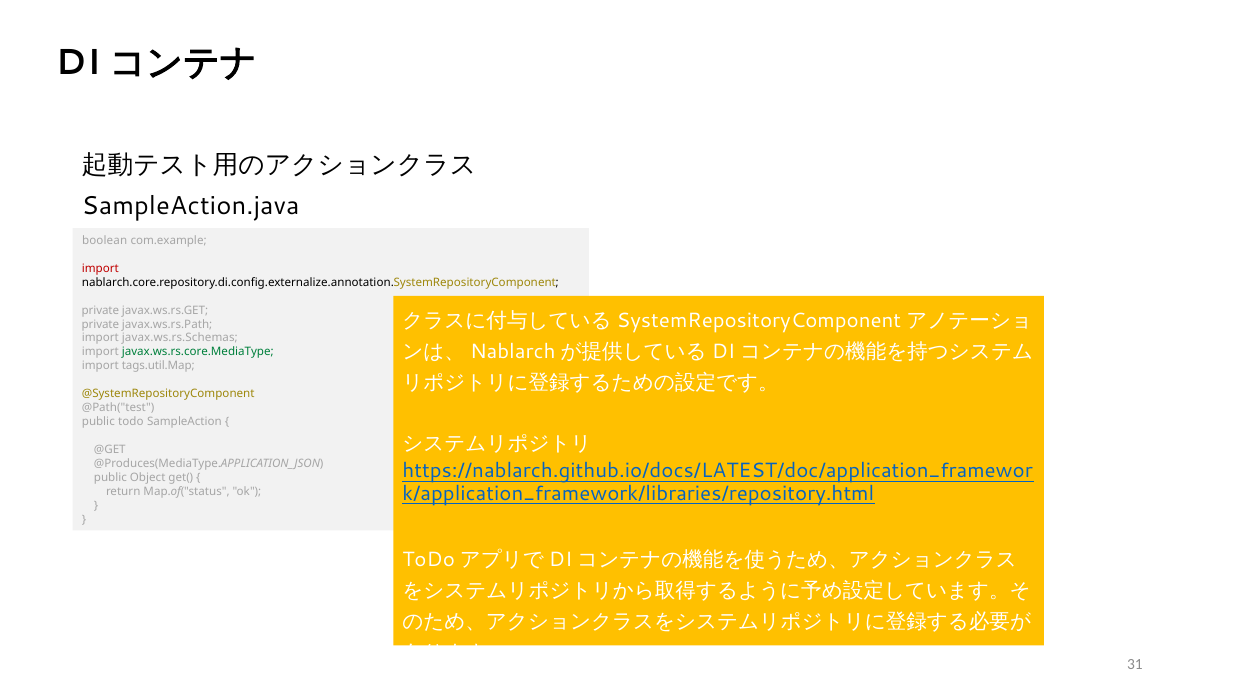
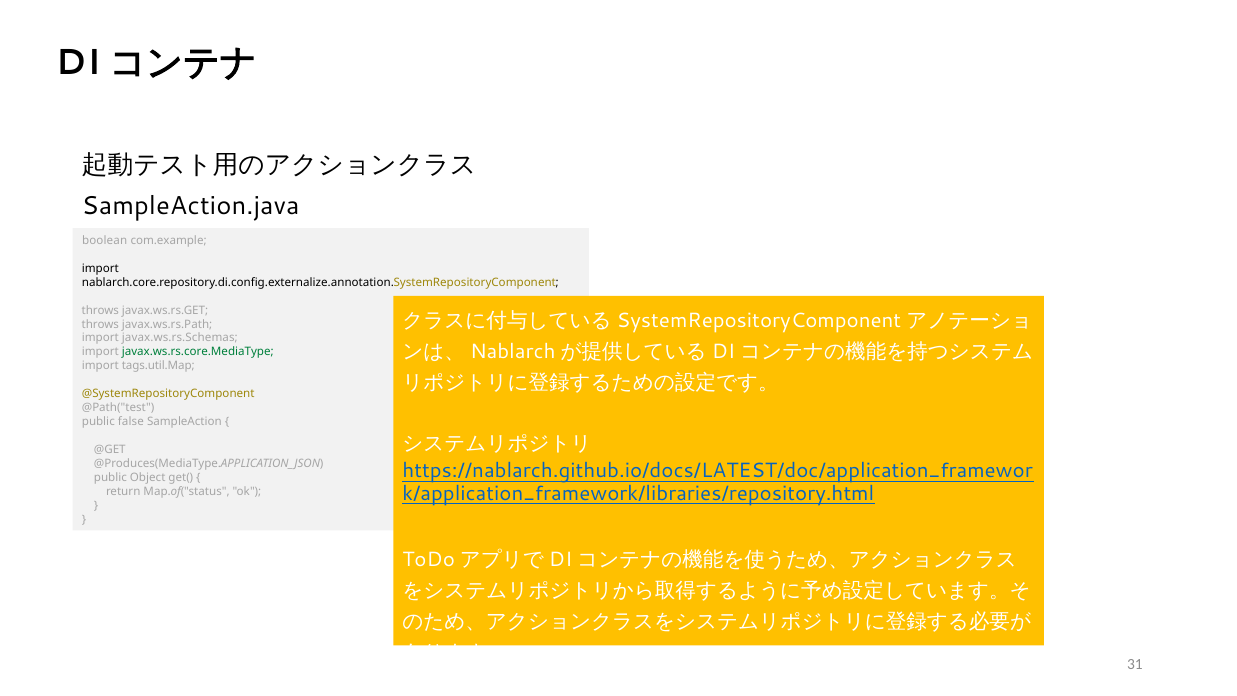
import at (100, 268) colour: red -> black
private at (100, 310): private -> throws
private at (100, 324): private -> throws
todo: todo -> false
